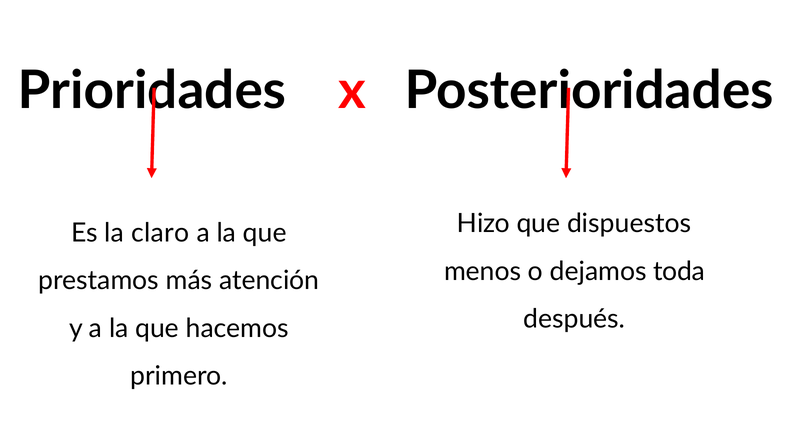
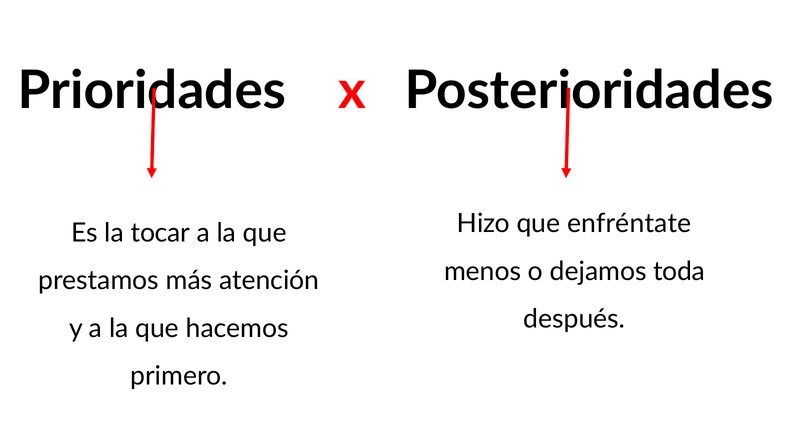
dispuestos: dispuestos -> enfréntate
claro: claro -> tocar
